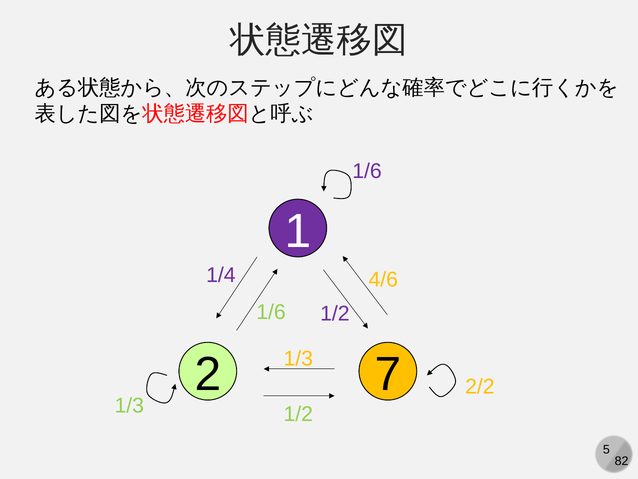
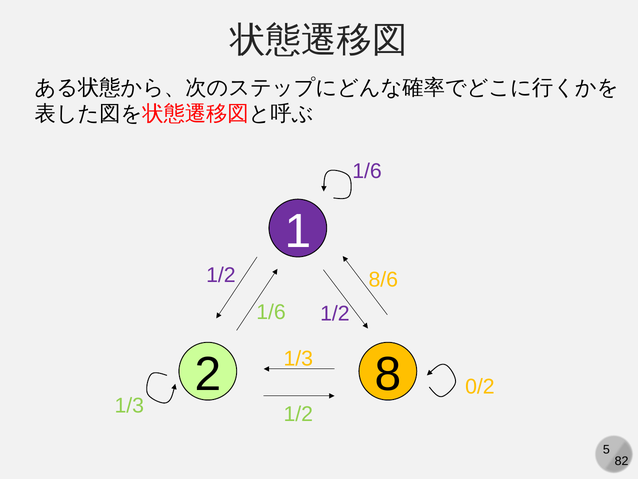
1/4 at (221, 275): 1/4 -> 1/2
4/6: 4/6 -> 8/6
7: 7 -> 8
2/2: 2/2 -> 0/2
